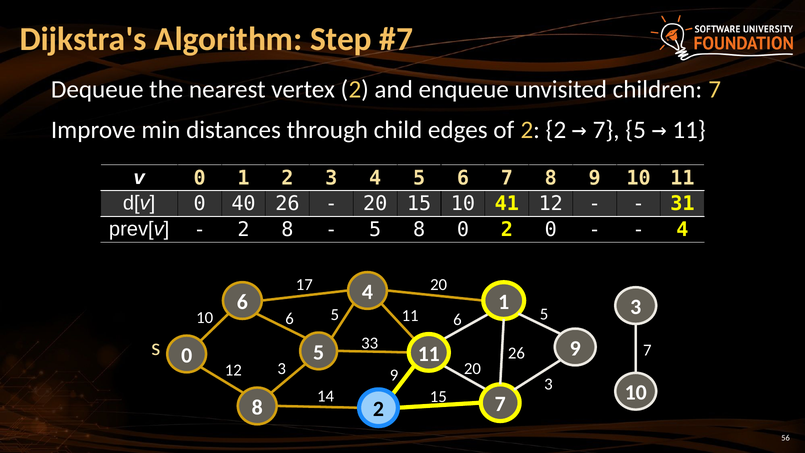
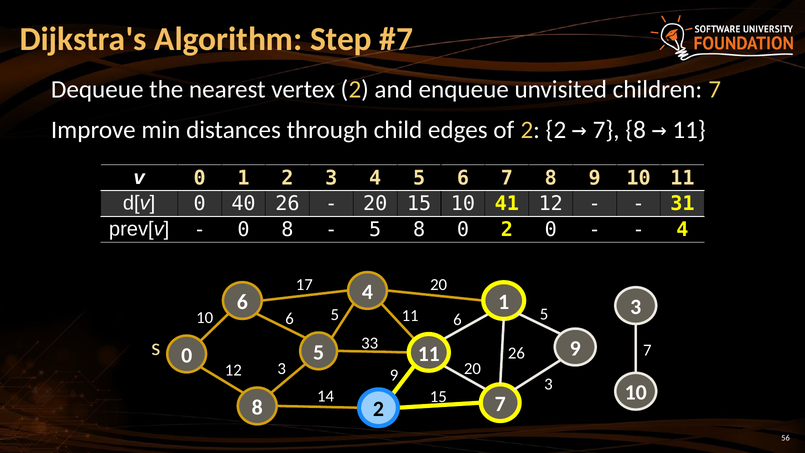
5 at (636, 130): 5 -> 8
2 at (244, 230): 2 -> 0
